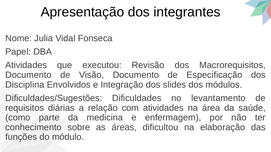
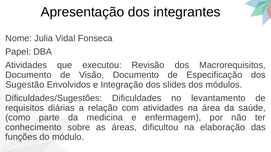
Disciplina: Disciplina -> Sugestão
